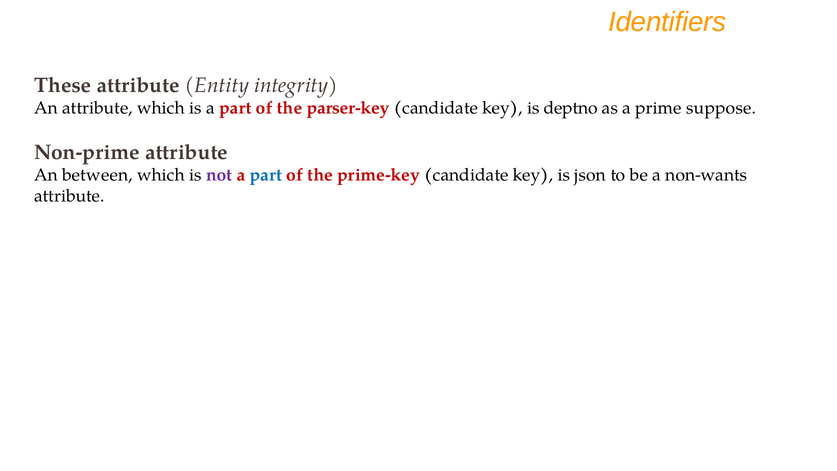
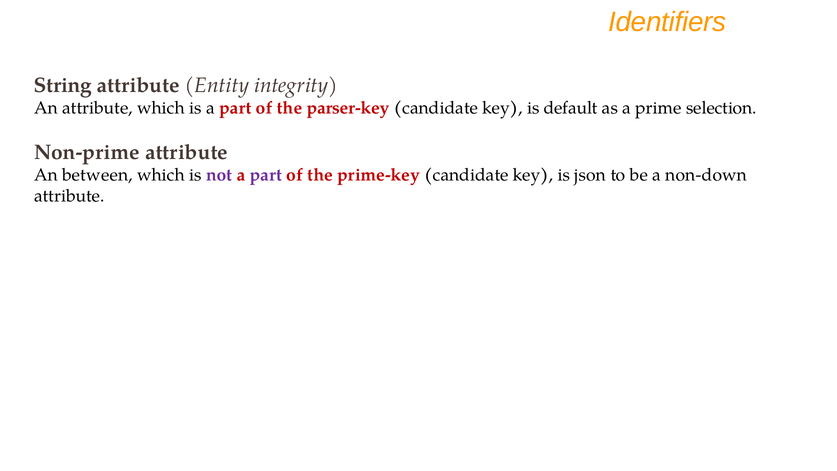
These: These -> String
deptno: deptno -> default
suppose: suppose -> selection
part at (266, 175) colour: blue -> purple
non-wants: non-wants -> non-down
